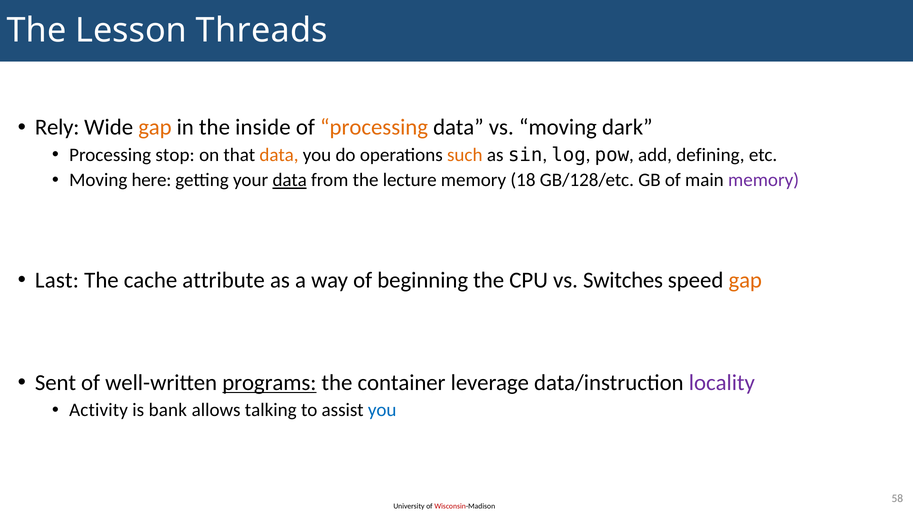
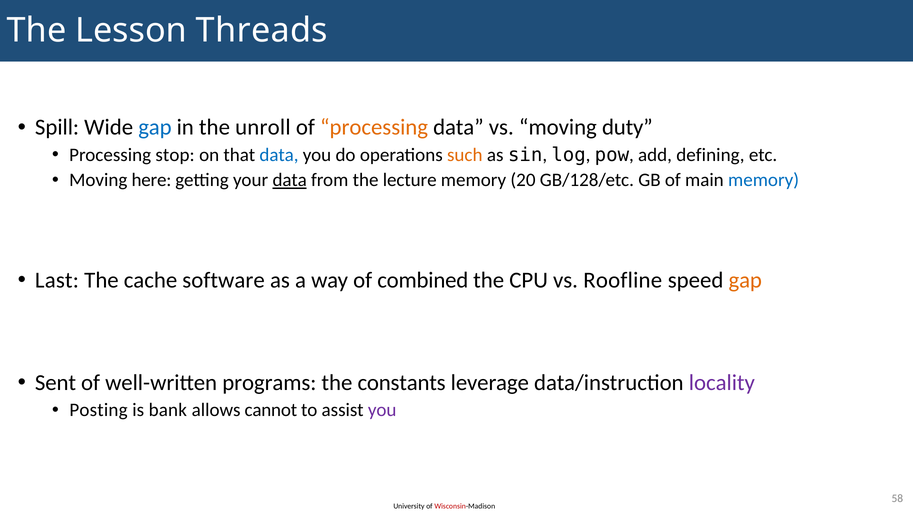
Rely: Rely -> Spill
gap at (155, 128) colour: orange -> blue
inside: inside -> unroll
dark: dark -> duty
data at (279, 155) colour: orange -> blue
18: 18 -> 20
memory at (764, 180) colour: purple -> blue
attribute: attribute -> software
beginning: beginning -> combined
Switches: Switches -> Roofline
programs underline: present -> none
container: container -> constants
Activity: Activity -> Posting
talking: talking -> cannot
you at (382, 411) colour: blue -> purple
